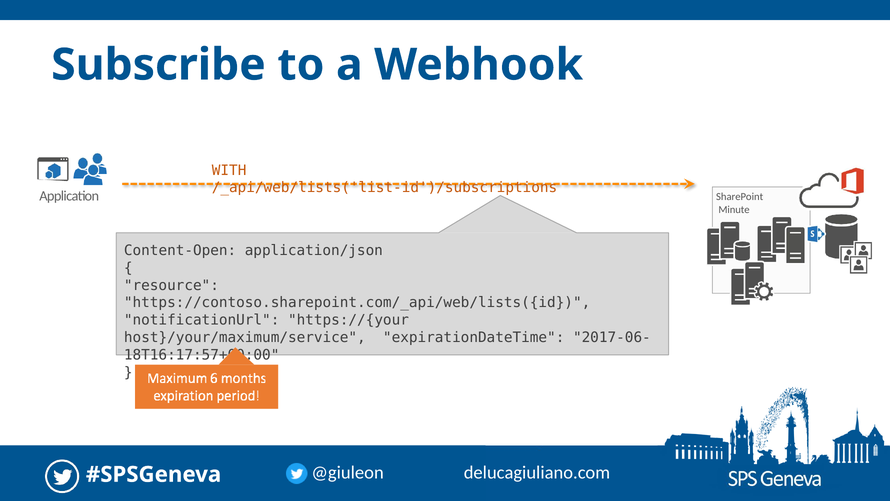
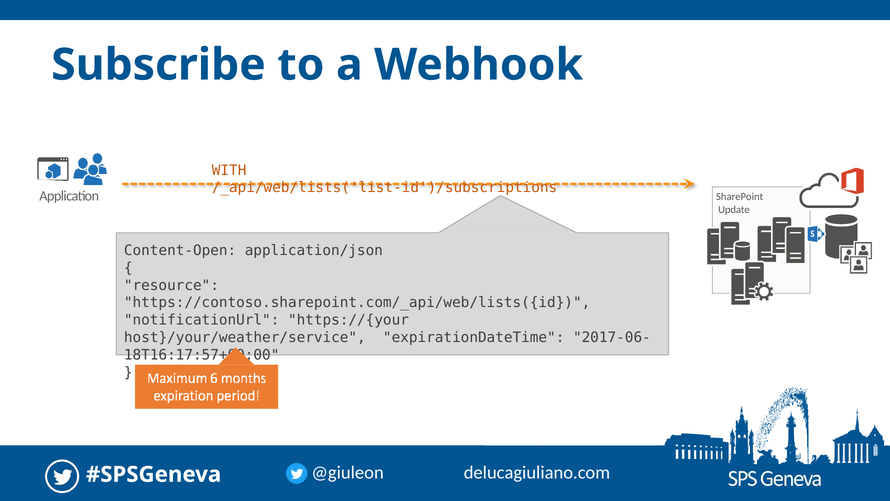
Minute: Minute -> Update
host}/your/maximum/service: host}/your/maximum/service -> host}/your/weather/service
